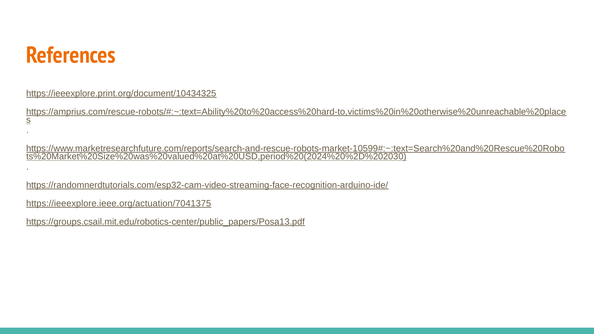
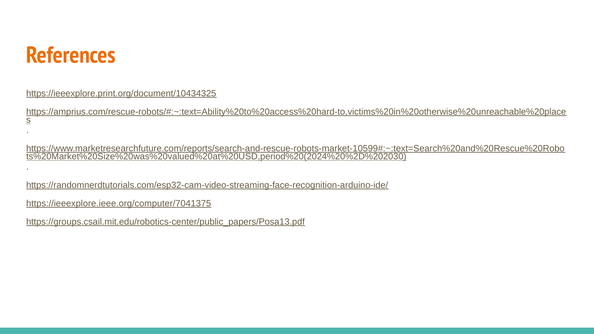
https://ieeexplore.ieee.org/actuation/7041375: https://ieeexplore.ieee.org/actuation/7041375 -> https://ieeexplore.ieee.org/computer/7041375
